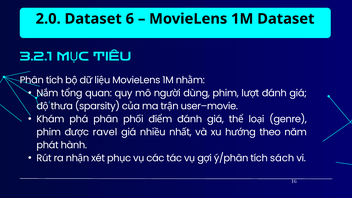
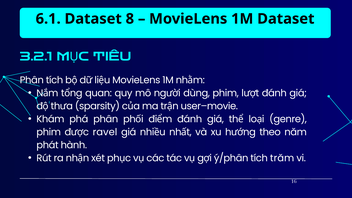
2.0: 2.0 -> 6.1
6: 6 -> 8
sách: sách -> trăm
